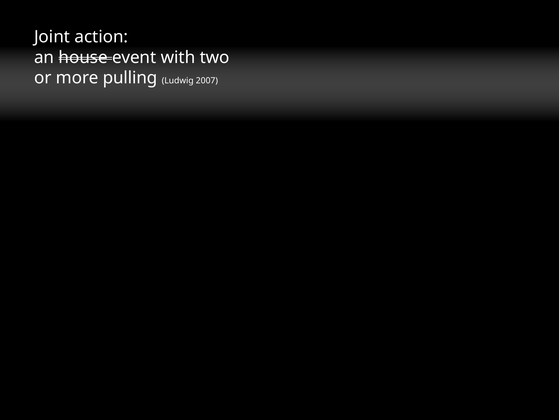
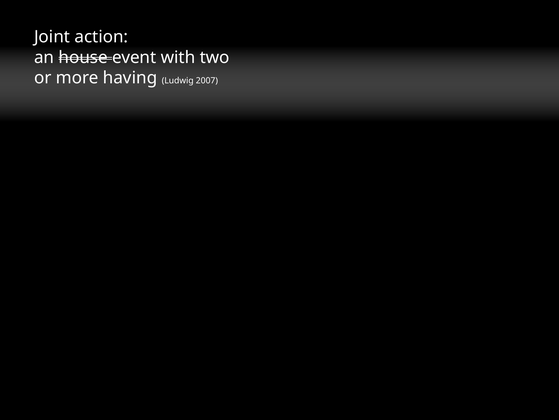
pulling: pulling -> having
